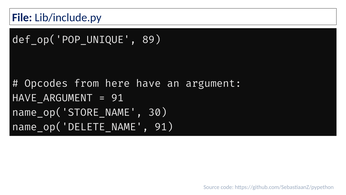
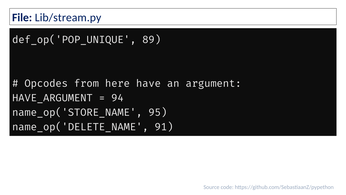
Lib/include.py: Lib/include.py -> Lib/stream.py
91 at (117, 98): 91 -> 94
30: 30 -> 95
